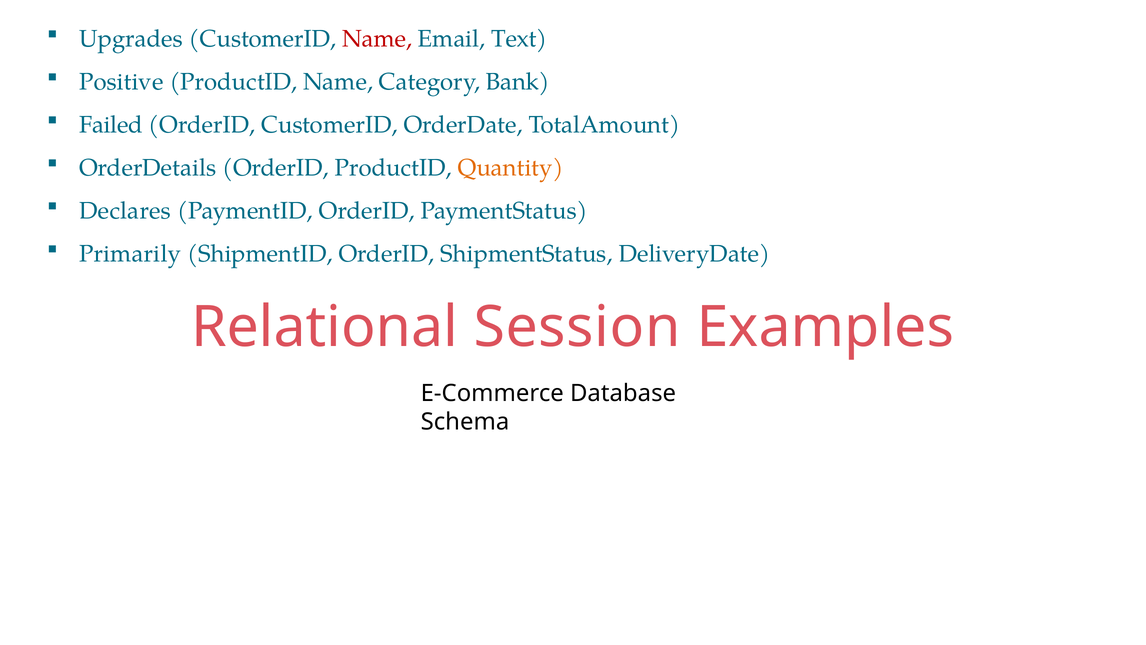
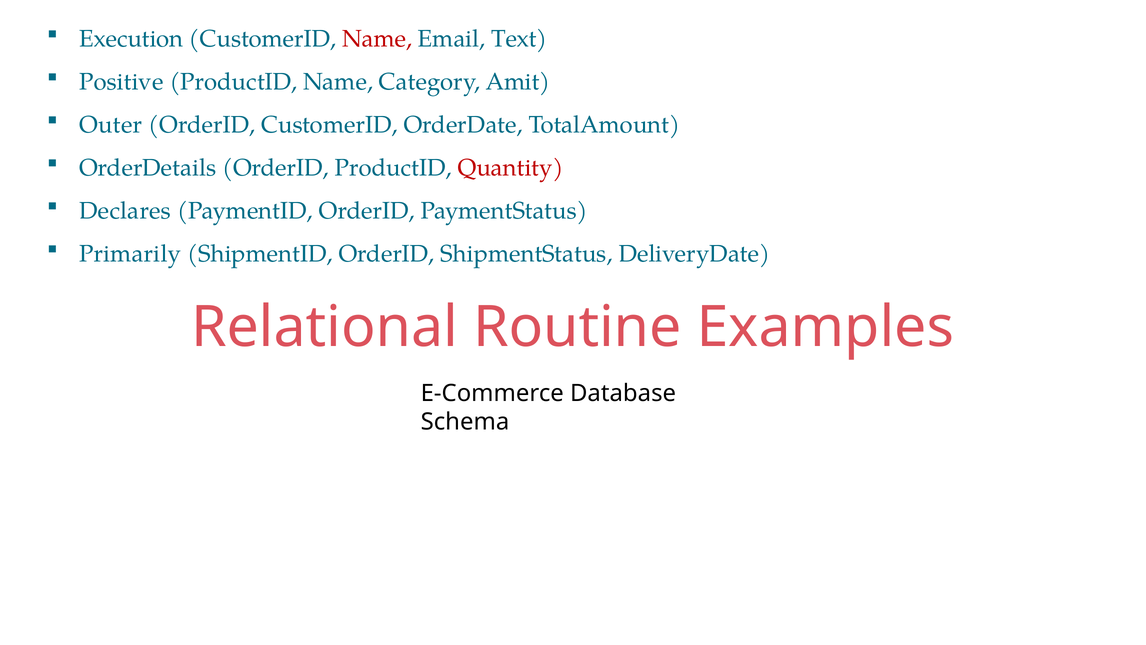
Upgrades: Upgrades -> Execution
Bank: Bank -> Amit
Failed: Failed -> Outer
Quantity colour: orange -> red
Session: Session -> Routine
